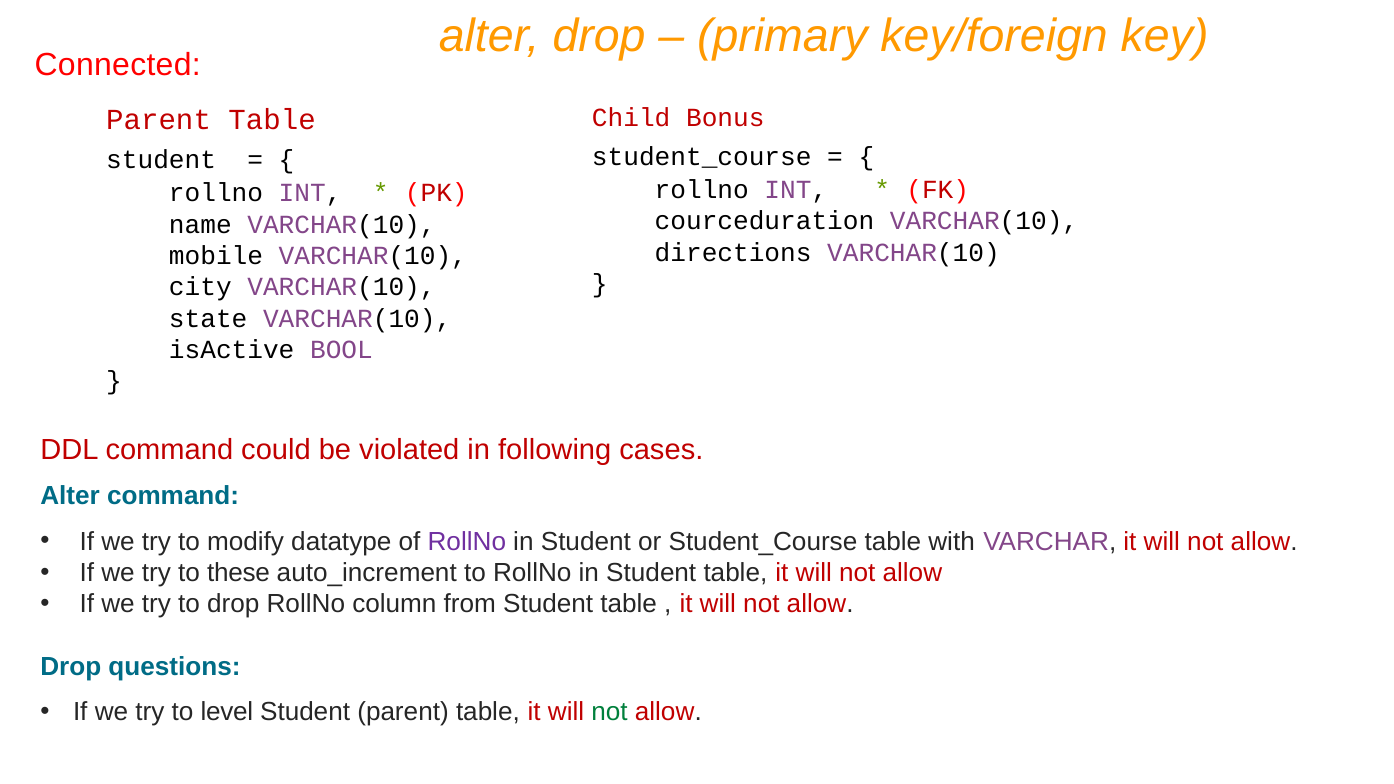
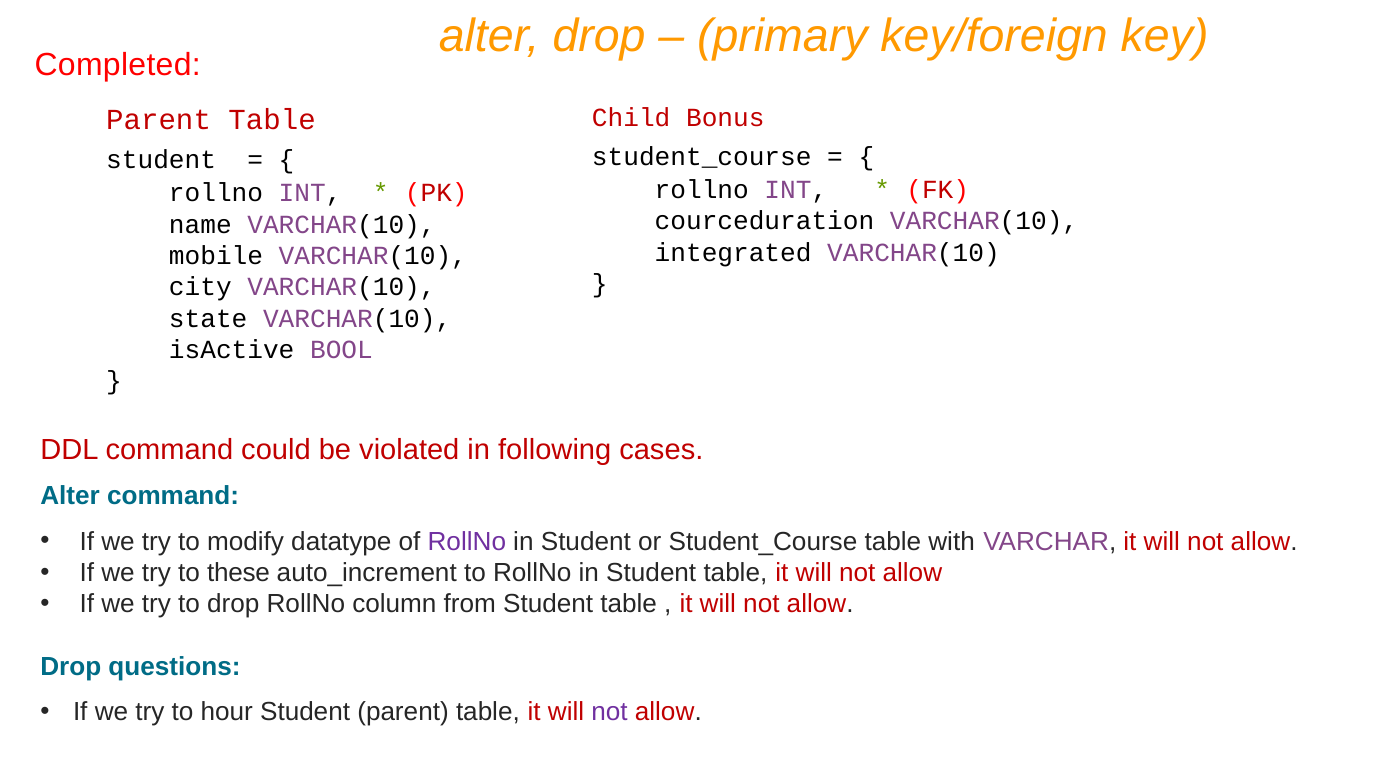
Connected: Connected -> Completed
directions: directions -> integrated
level: level -> hour
not at (609, 712) colour: green -> purple
